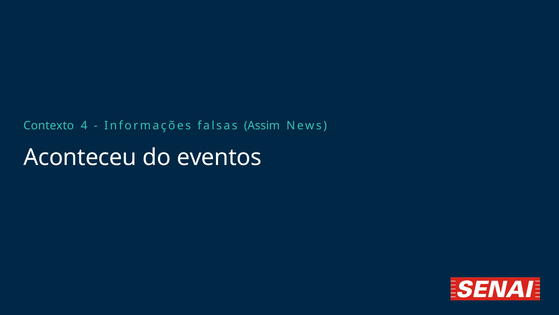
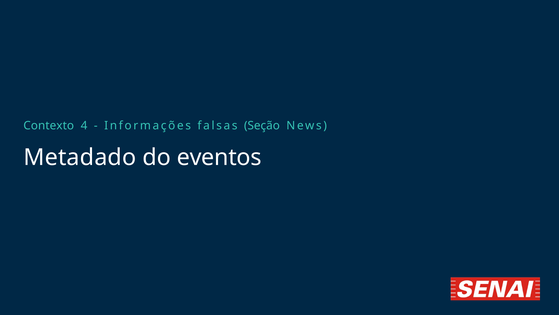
Assim: Assim -> Seção
Aconteceu: Aconteceu -> Metadado
